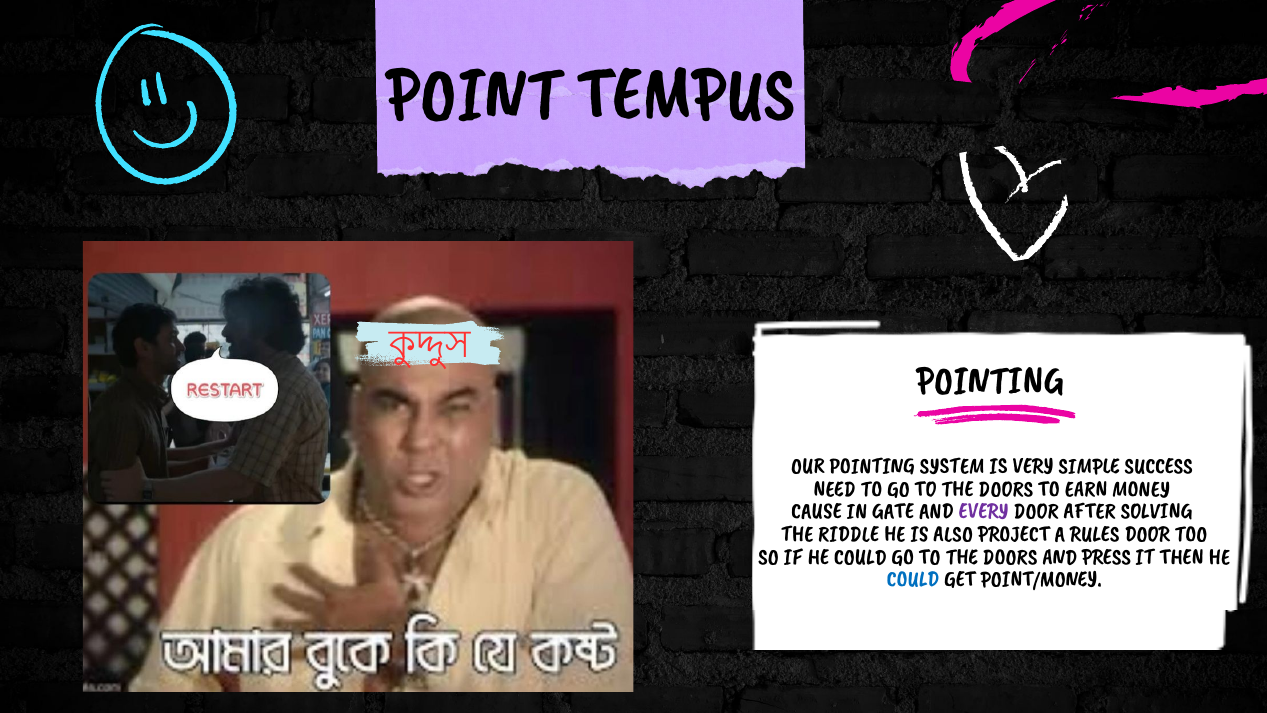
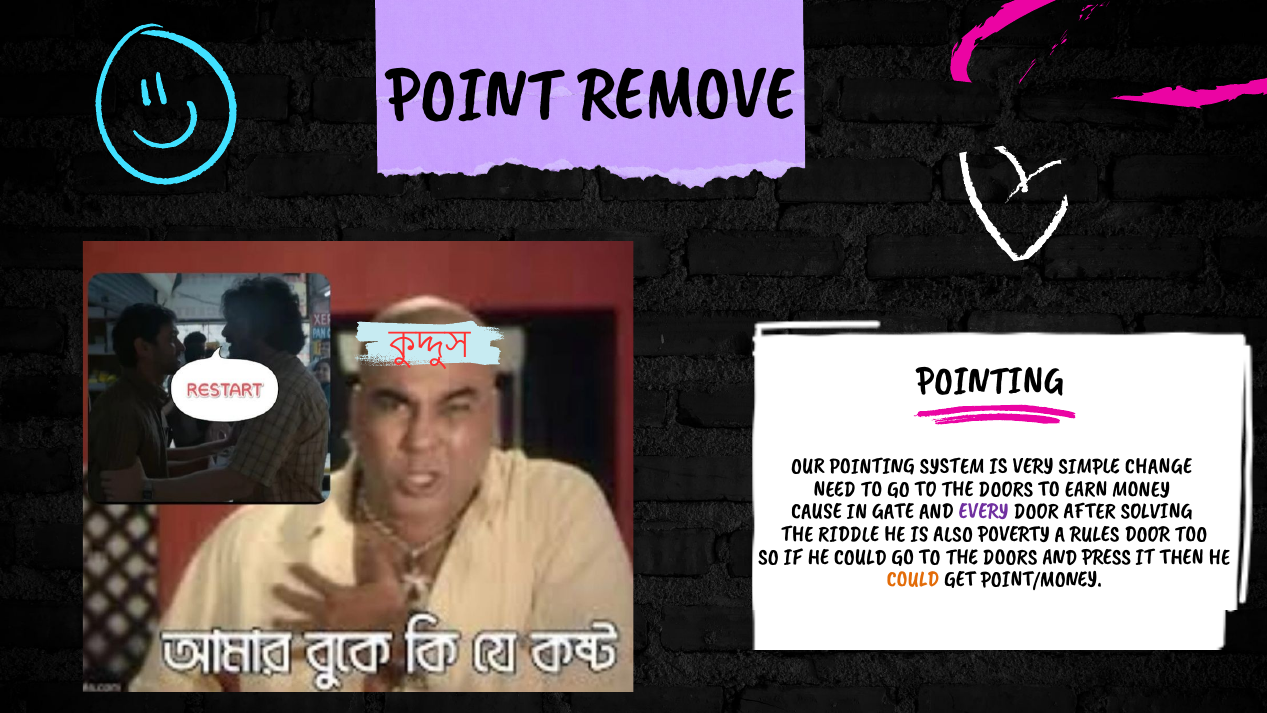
TEMPUS: TEMPUS -> REMOVE
SUCCESS: SUCCESS -> CHANGE
PROJECT: PROJECT -> POVERTY
COULD at (913, 579) colour: blue -> orange
